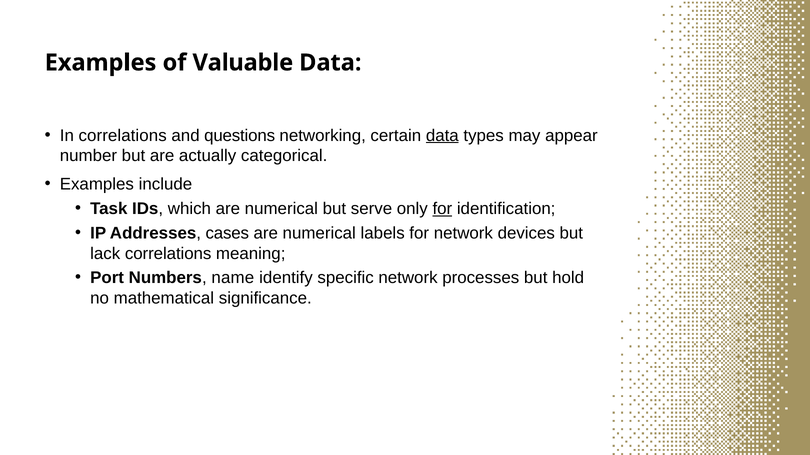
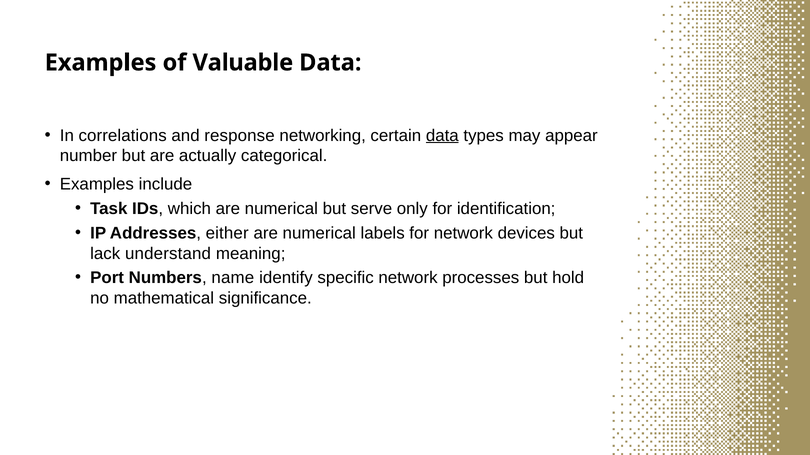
questions: questions -> response
for at (442, 209) underline: present -> none
cases: cases -> either
lack correlations: correlations -> understand
